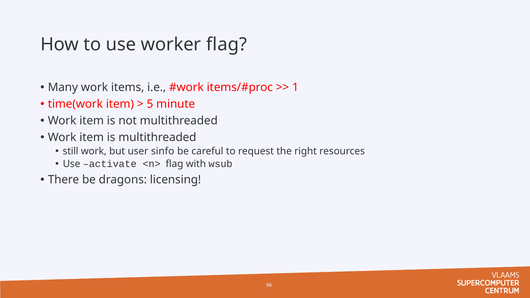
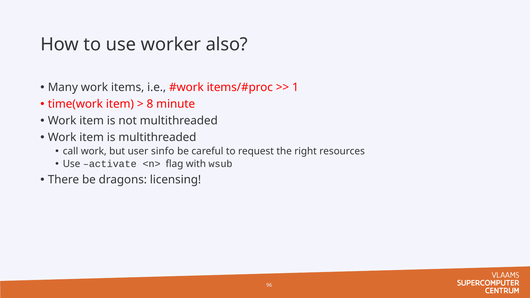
worker flag: flag -> also
5: 5 -> 8
still: still -> call
